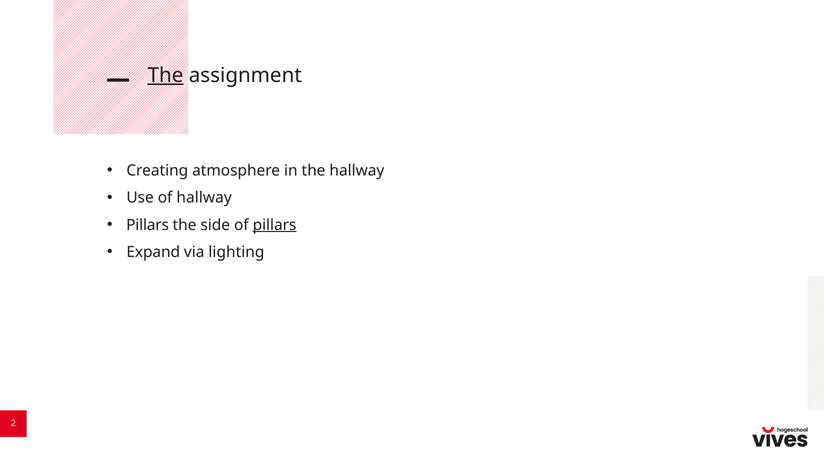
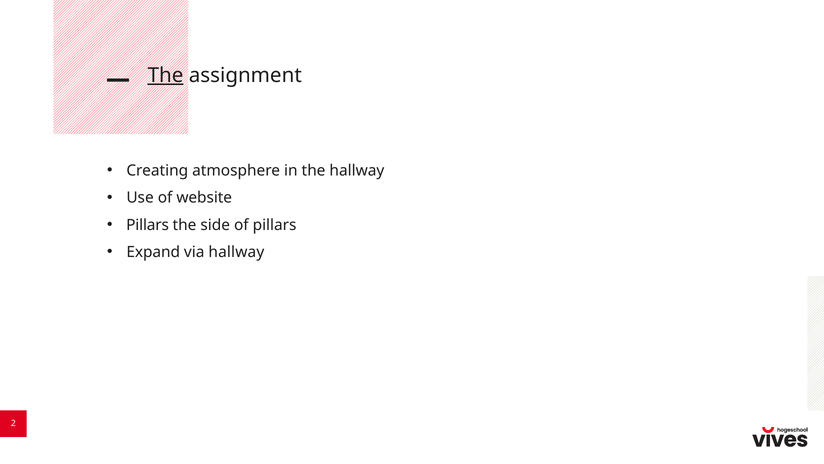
of hallway: hallway -> website
pillars at (275, 225) underline: present -> none
via lighting: lighting -> hallway
